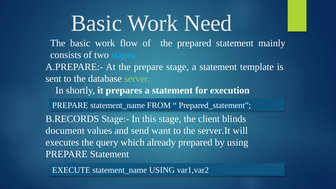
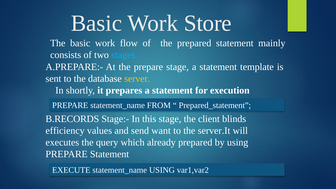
Need: Need -> Store
server colour: light green -> yellow
document: document -> efficiency
